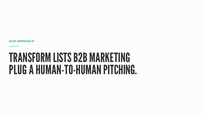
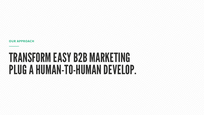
LISTS: LISTS -> EASY
PITCHING: PITCHING -> DEVELOP
